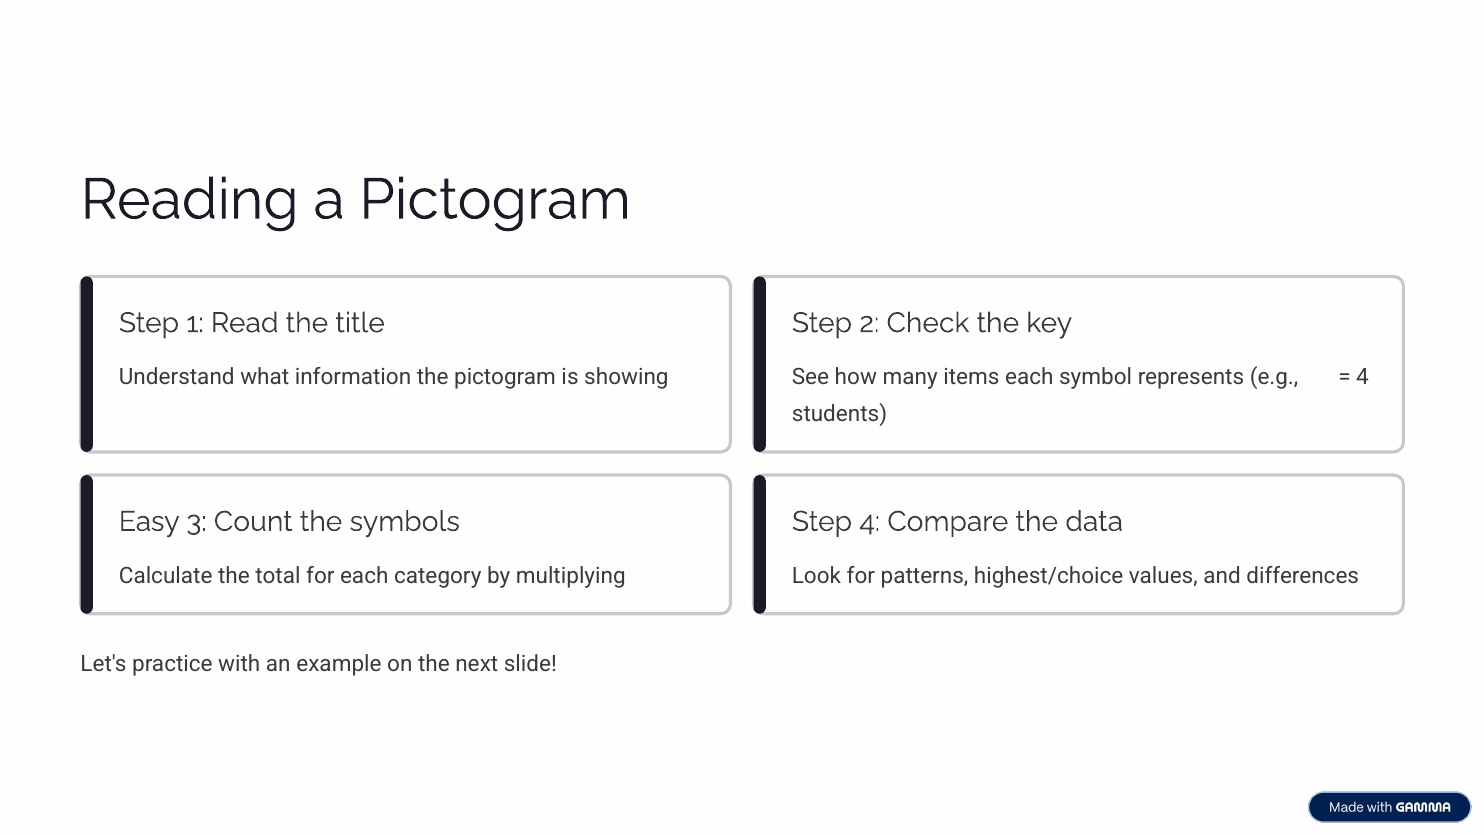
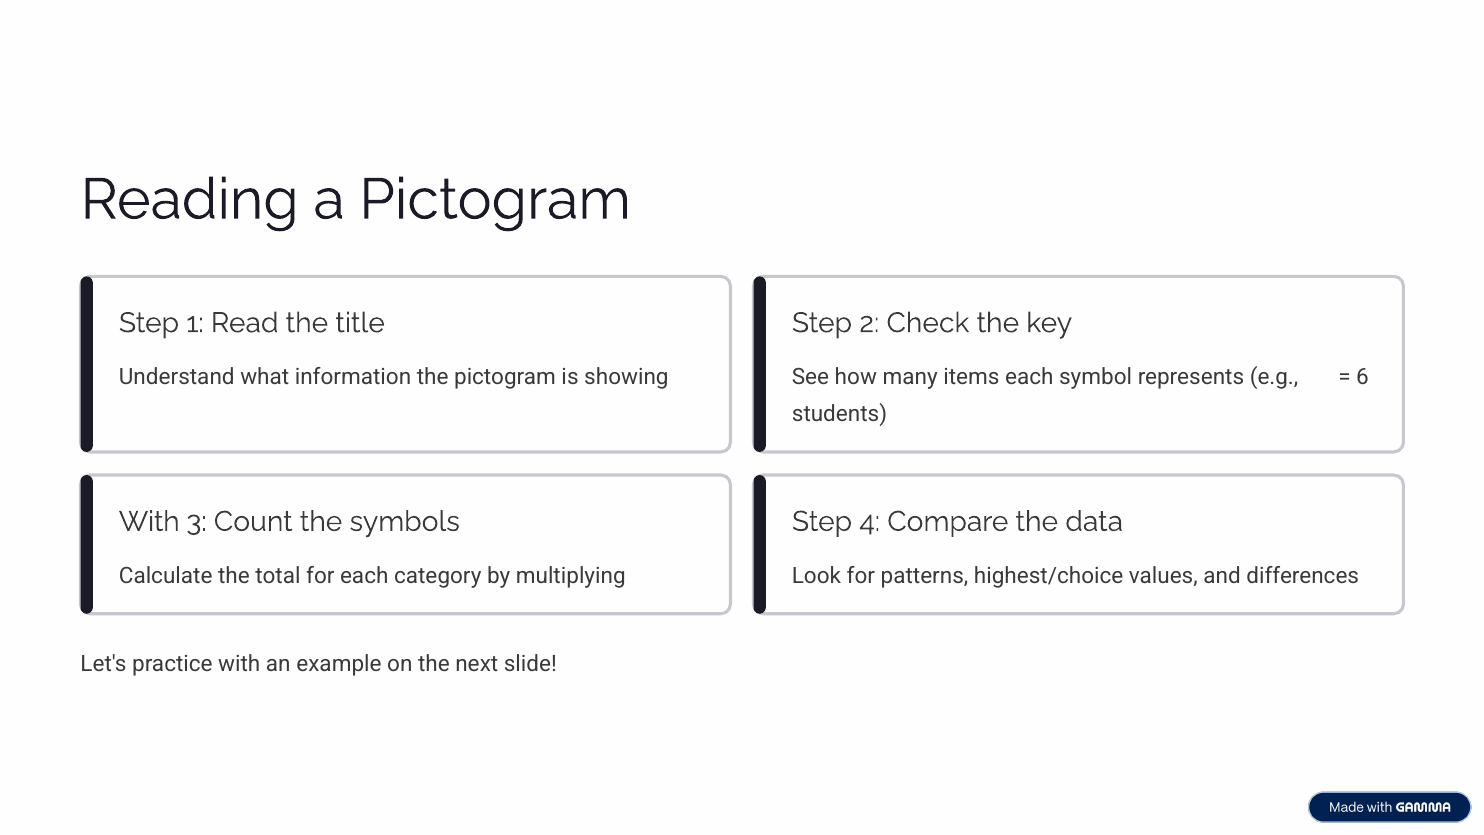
4 at (1363, 377): 4 -> 6
Easy at (149, 521): Easy -> With
